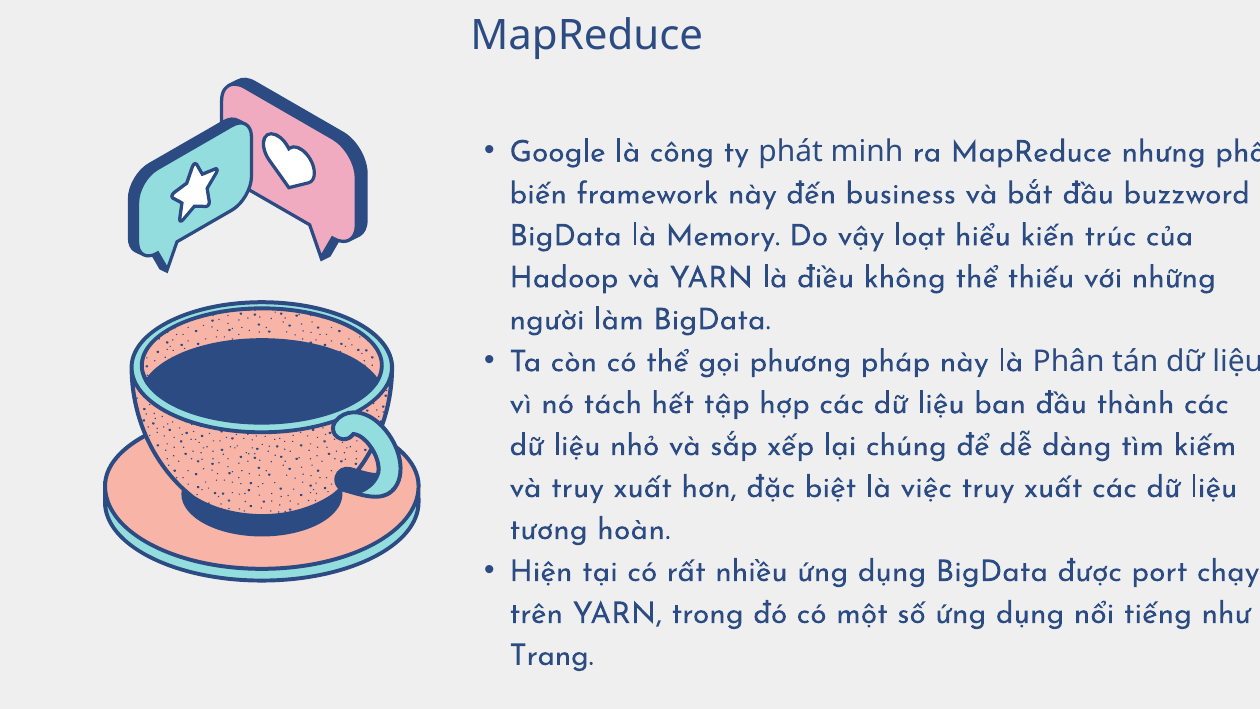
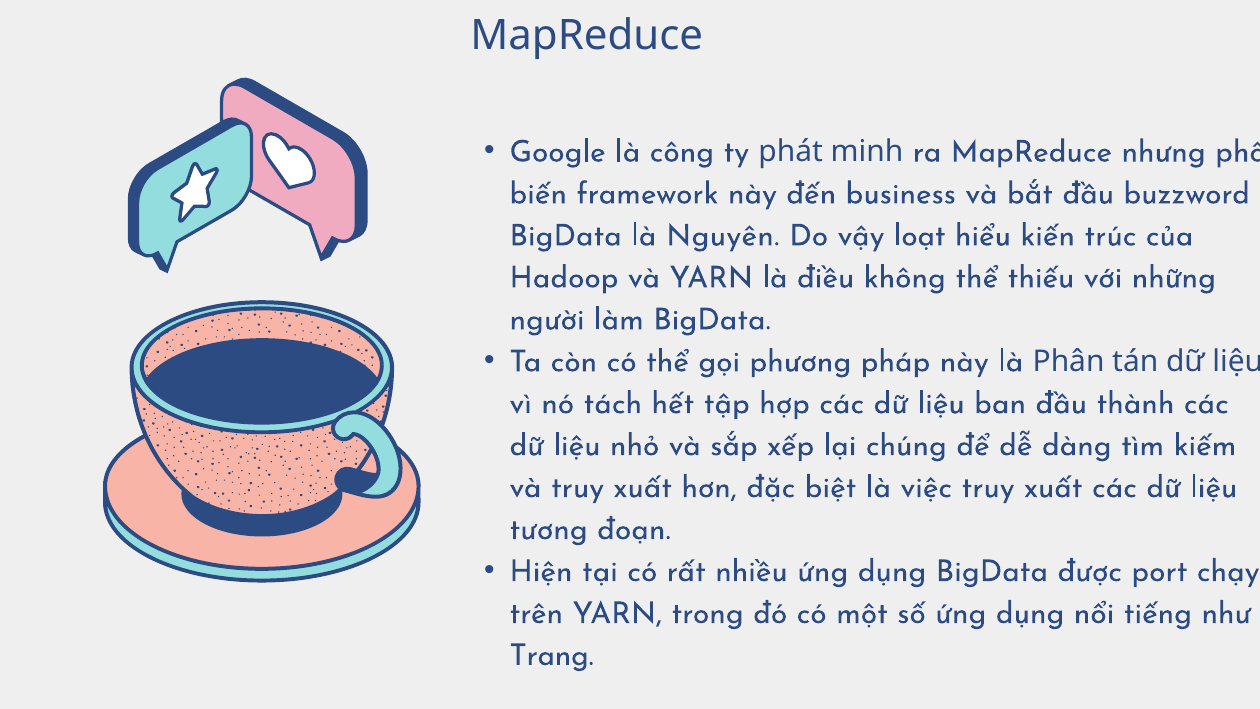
Memory: Memory -> Nguyên
hoàn: hoàn -> đoạn
